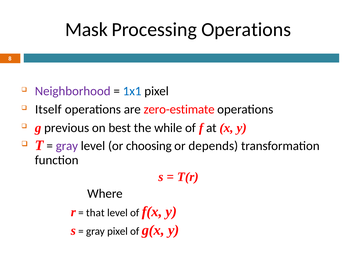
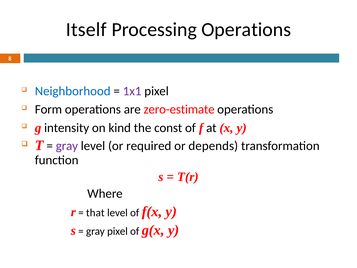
Mask: Mask -> Itself
Neighborhood colour: purple -> blue
1x1 colour: blue -> purple
Itself: Itself -> Form
previous: previous -> intensity
best: best -> kind
while: while -> const
choosing: choosing -> required
